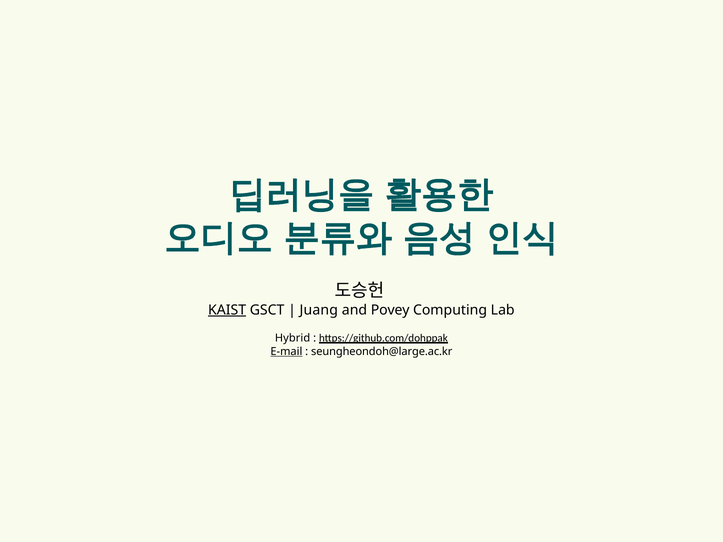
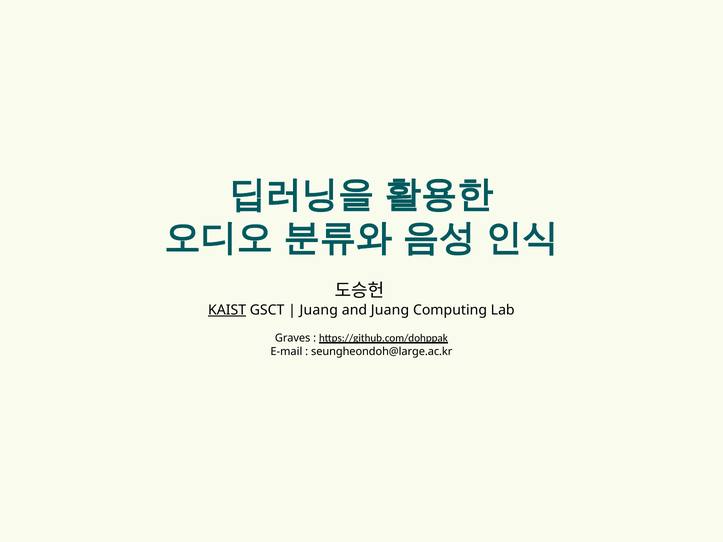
and Povey: Povey -> Juang
Hybrid: Hybrid -> Graves
E-mail underline: present -> none
